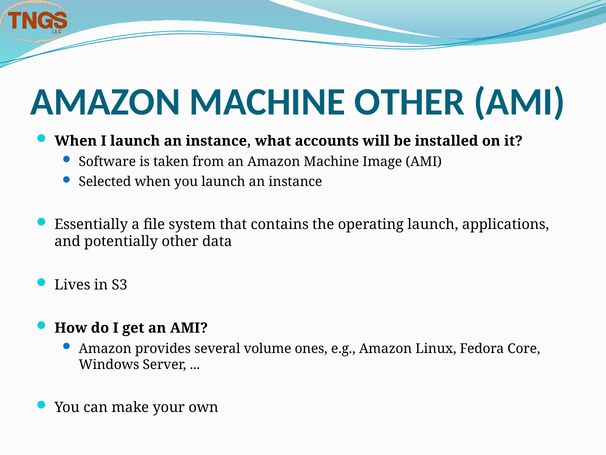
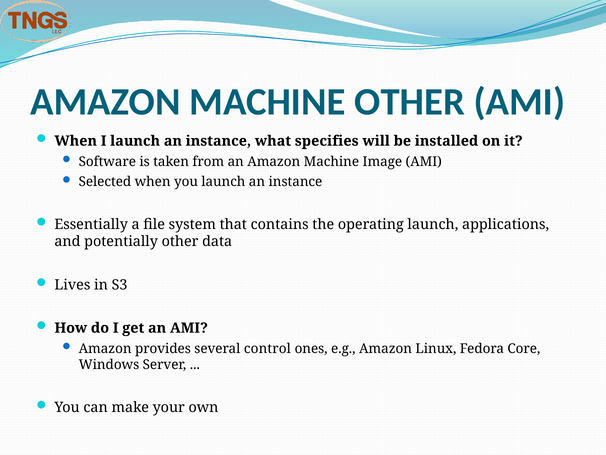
accounts: accounts -> specifies
volume: volume -> control
